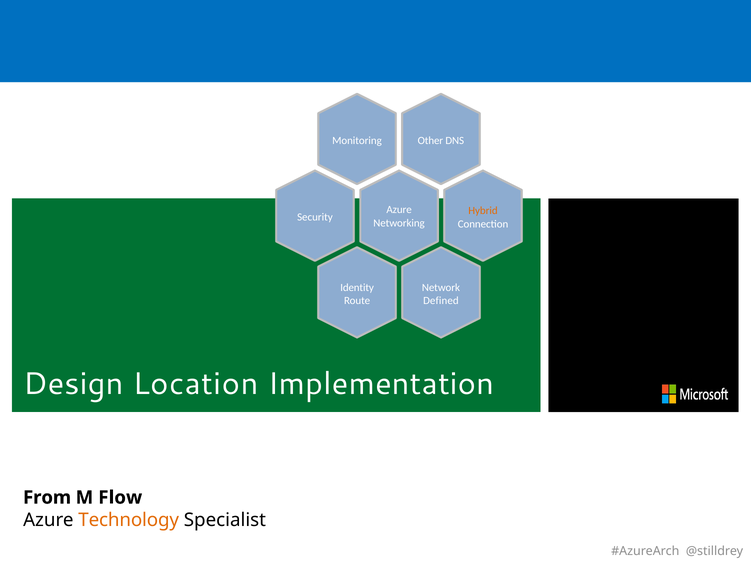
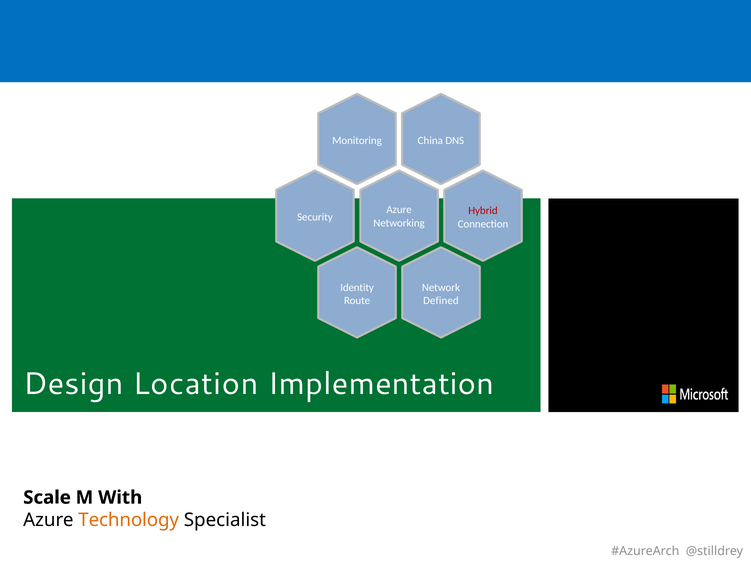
Other: Other -> China
Hybrid colour: orange -> red
From: From -> Scale
Flow: Flow -> With
